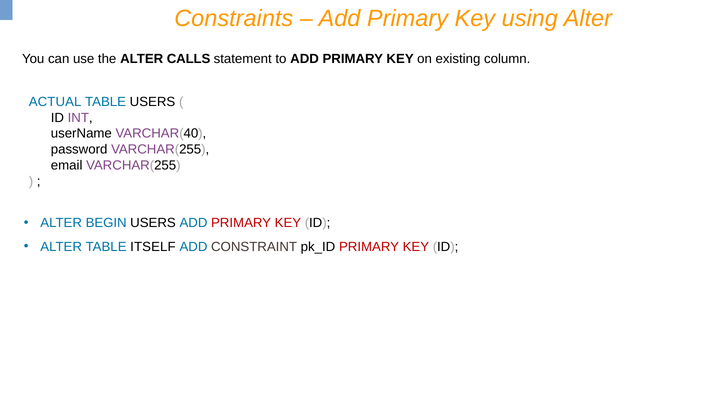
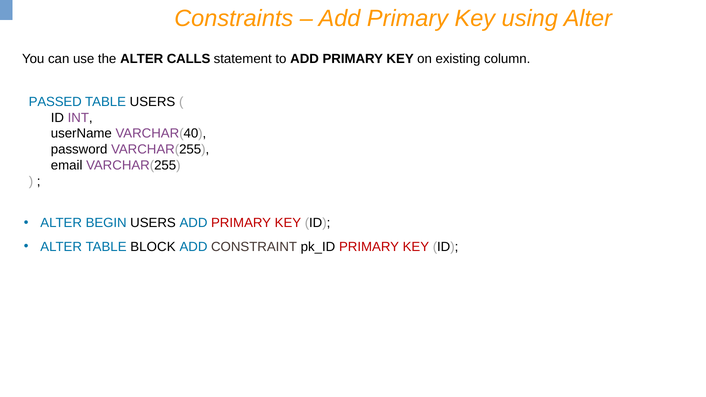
ACTUAL: ACTUAL -> PASSED
ITSELF: ITSELF -> BLOCK
